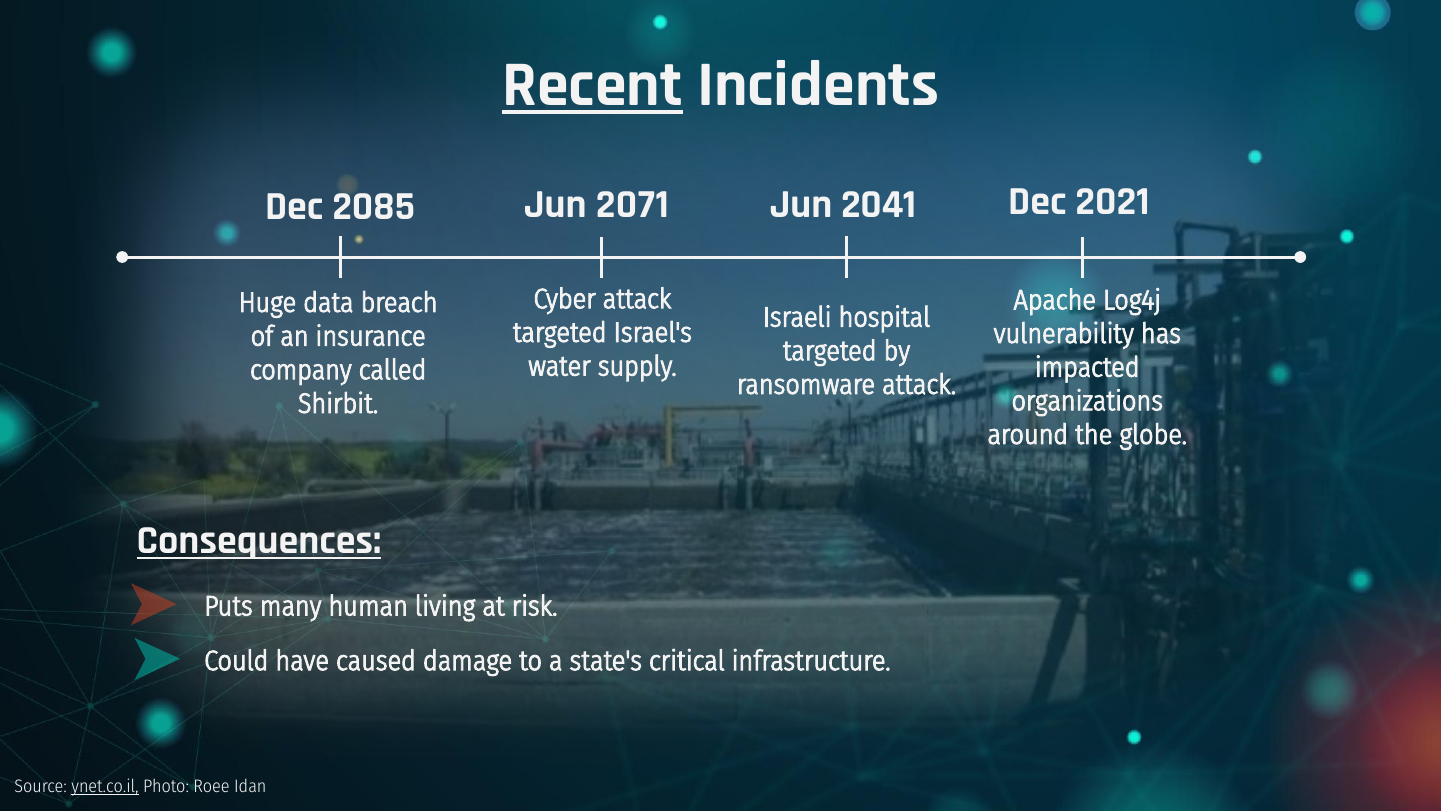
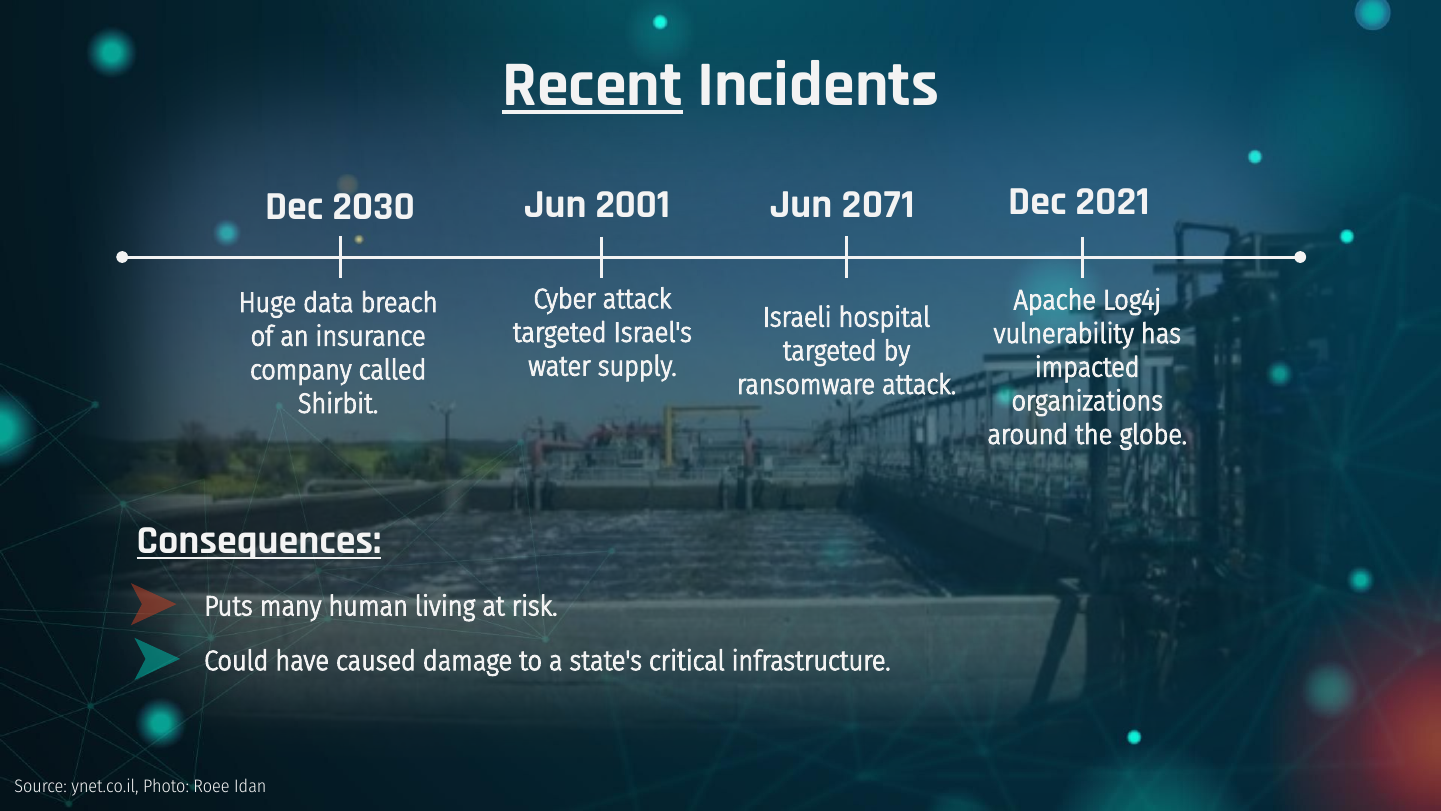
2071: 2071 -> 2001
2041: 2041 -> 2071
2085: 2085 -> 2030
ynet.co.il underline: present -> none
